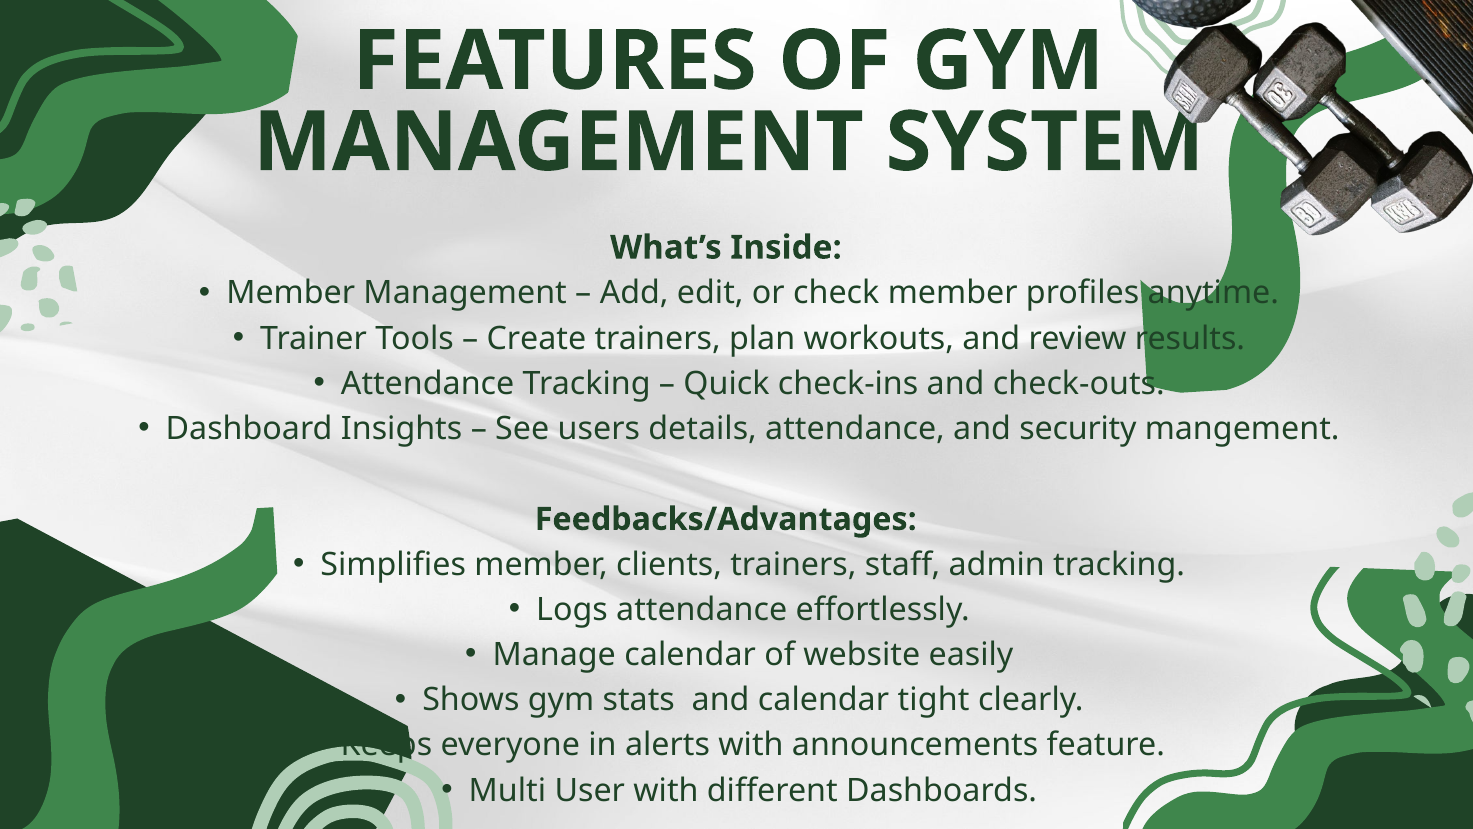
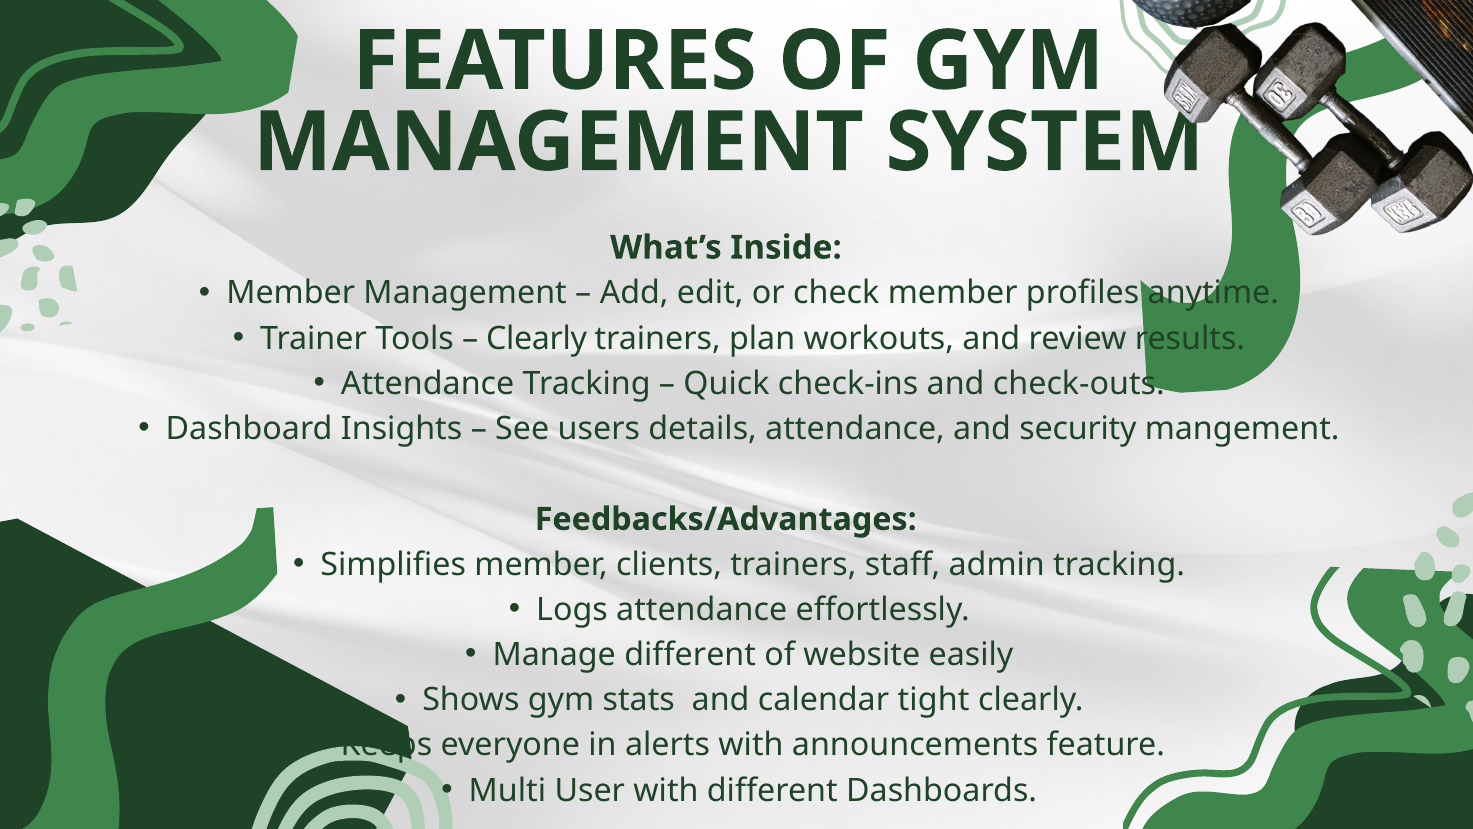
Create at (536, 338): Create -> Clearly
Manage calendar: calendar -> different
